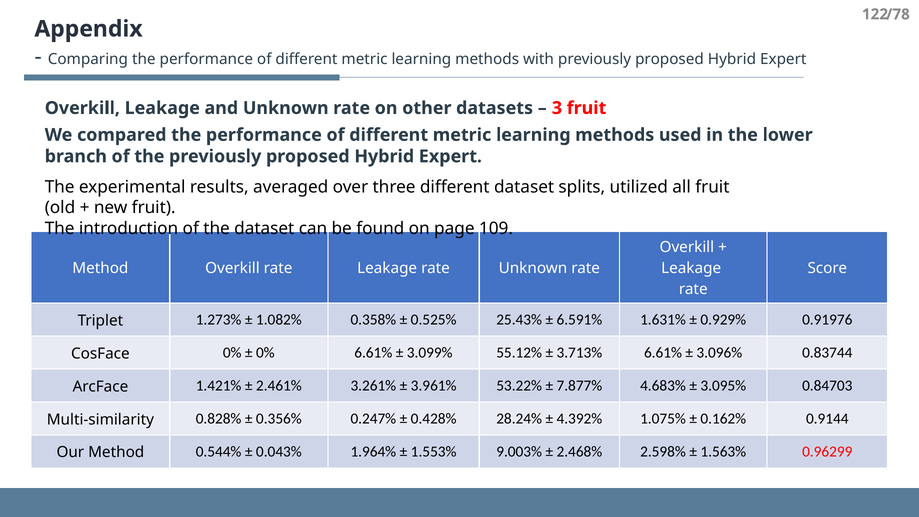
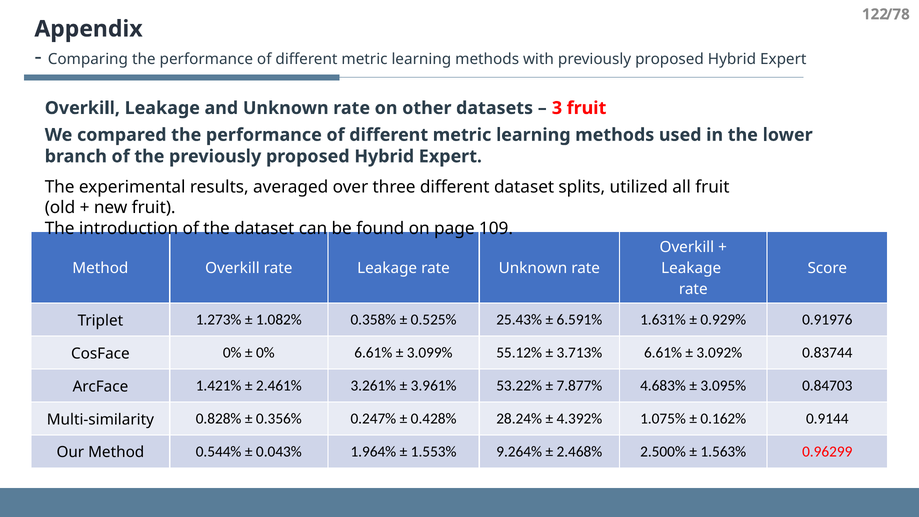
3.096%: 3.096% -> 3.092%
9.003%: 9.003% -> 9.264%
2.598%: 2.598% -> 2.500%
